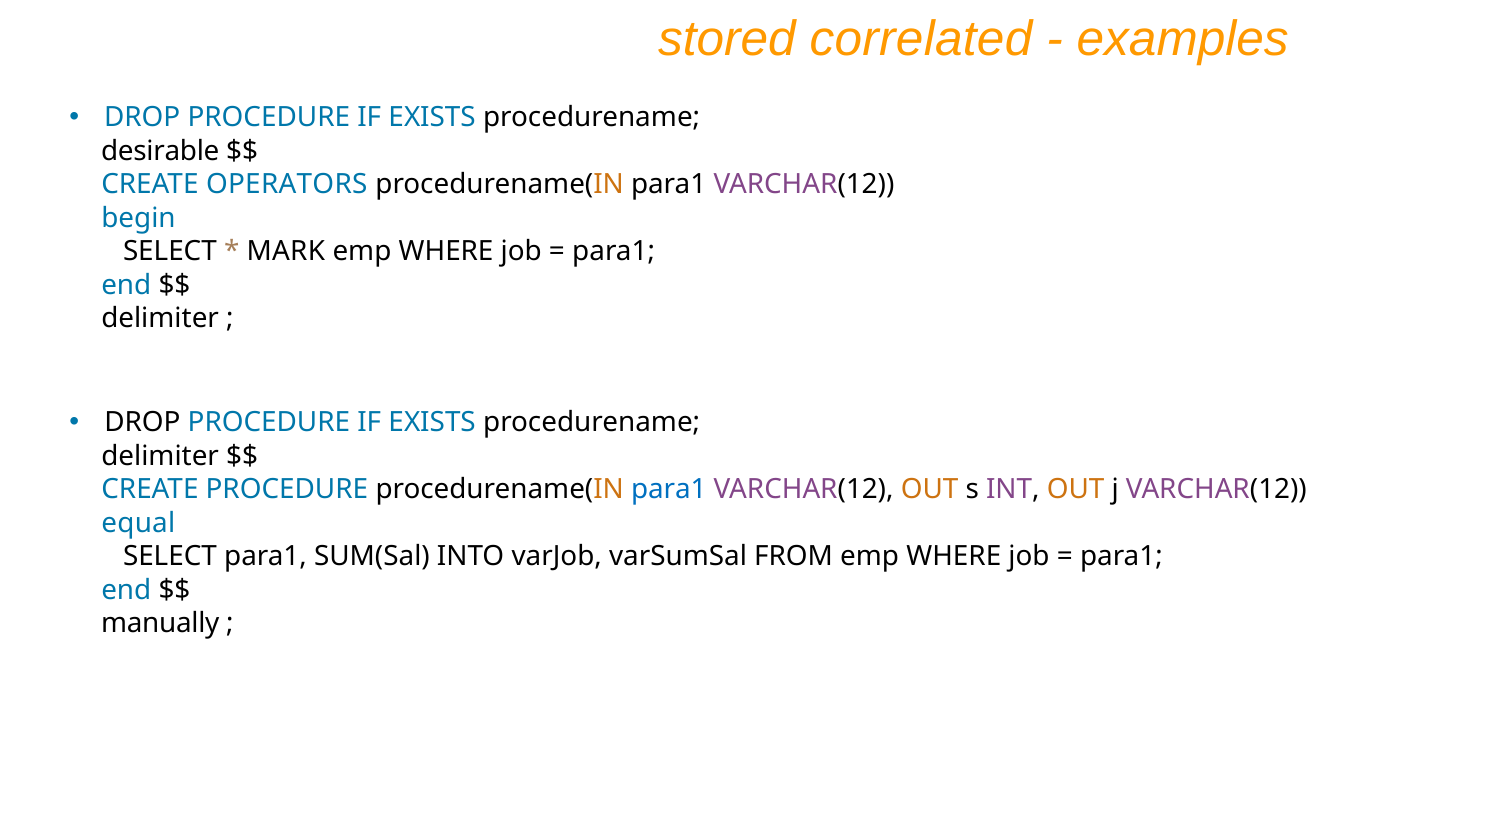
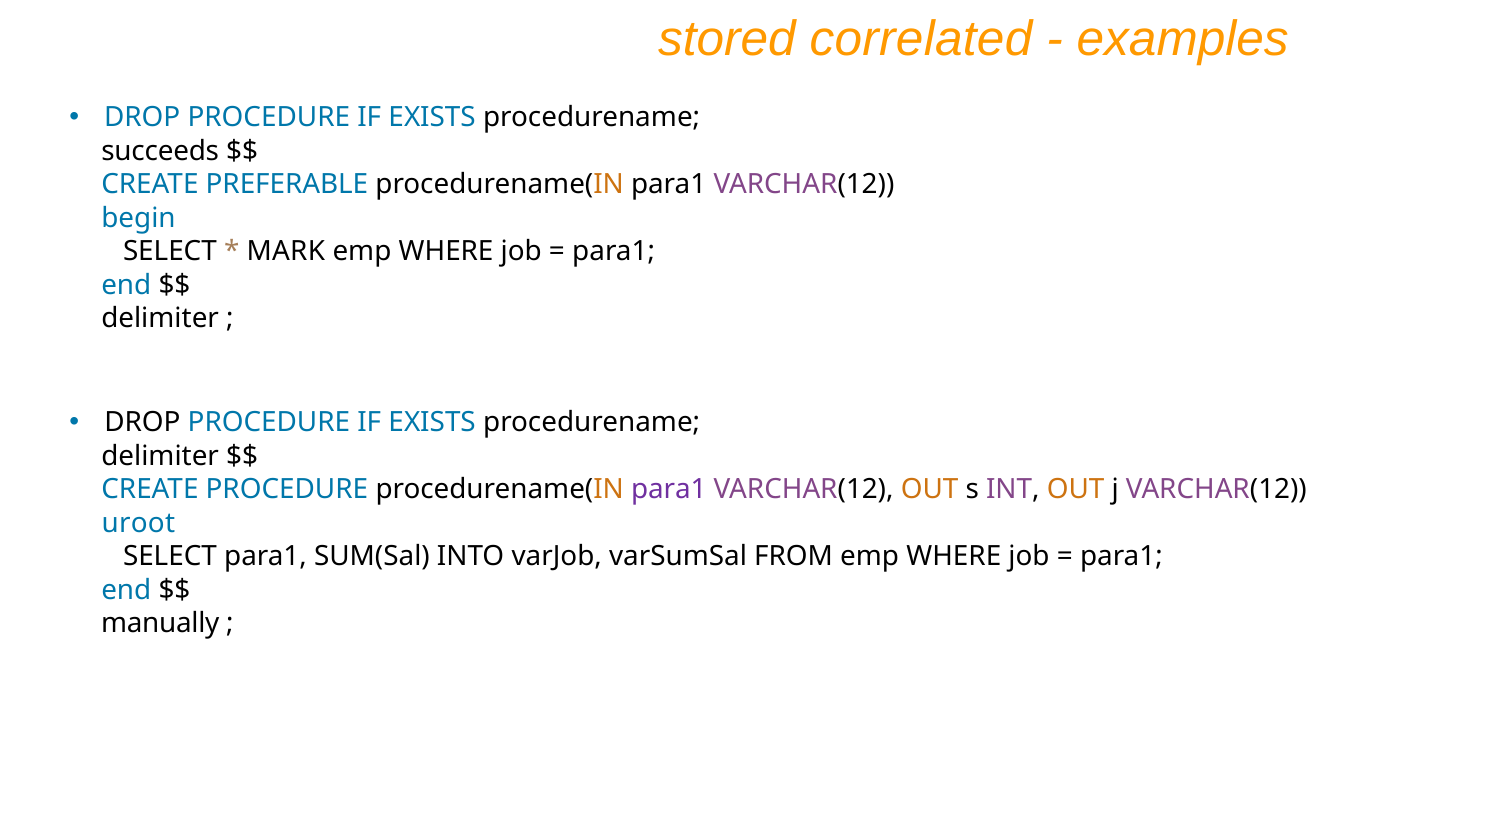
desirable: desirable -> succeeds
OPERATORS: OPERATORS -> PREFERABLE
para1 at (669, 490) colour: blue -> purple
equal: equal -> uroot
